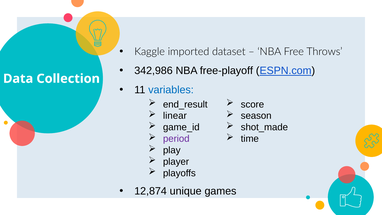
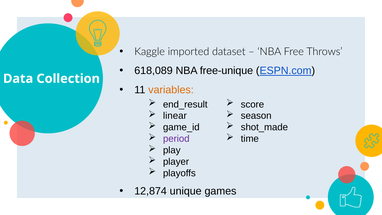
342,986: 342,986 -> 618,089
free-playoff: free-playoff -> free-unique
variables colour: blue -> orange
